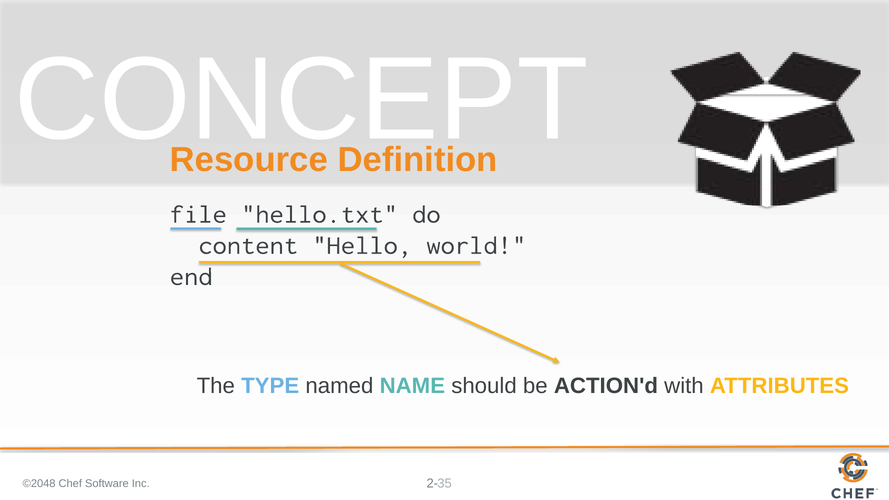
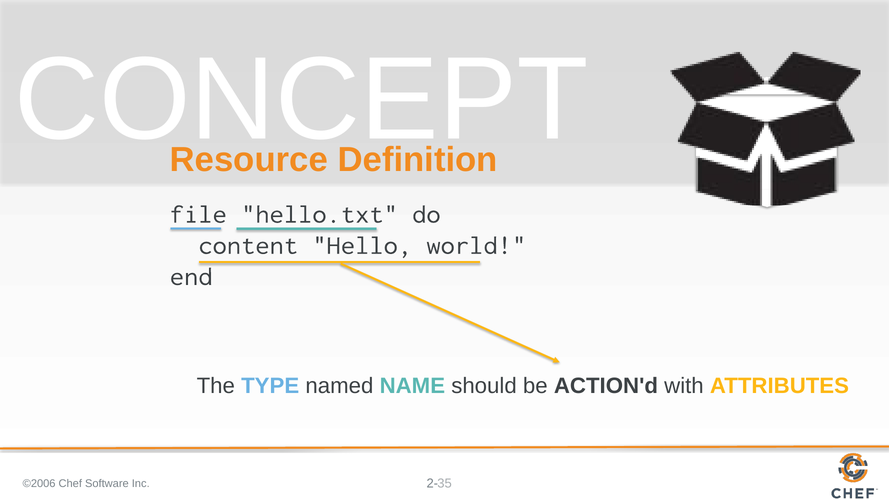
©2048: ©2048 -> ©2006
